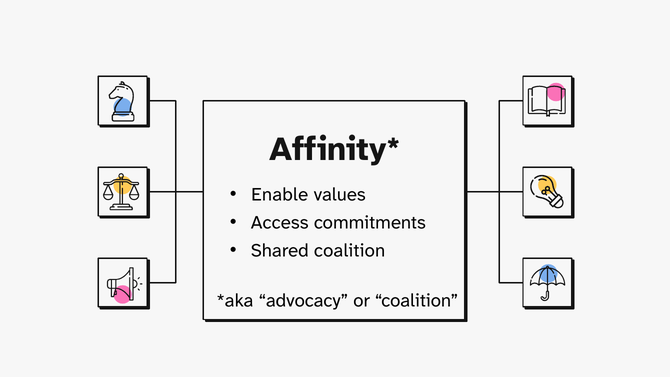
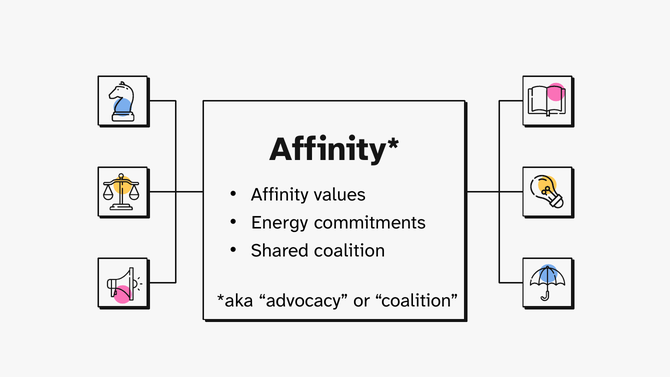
Enable: Enable -> Affinity
Access: Access -> Energy
